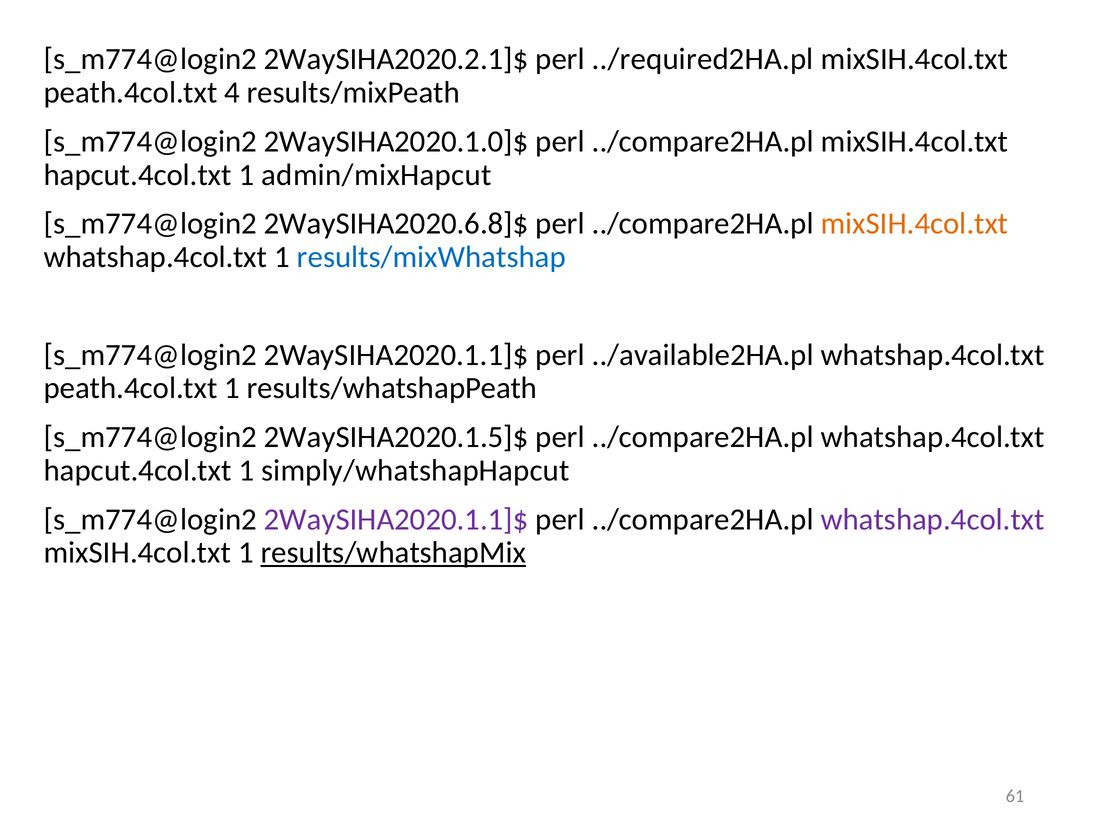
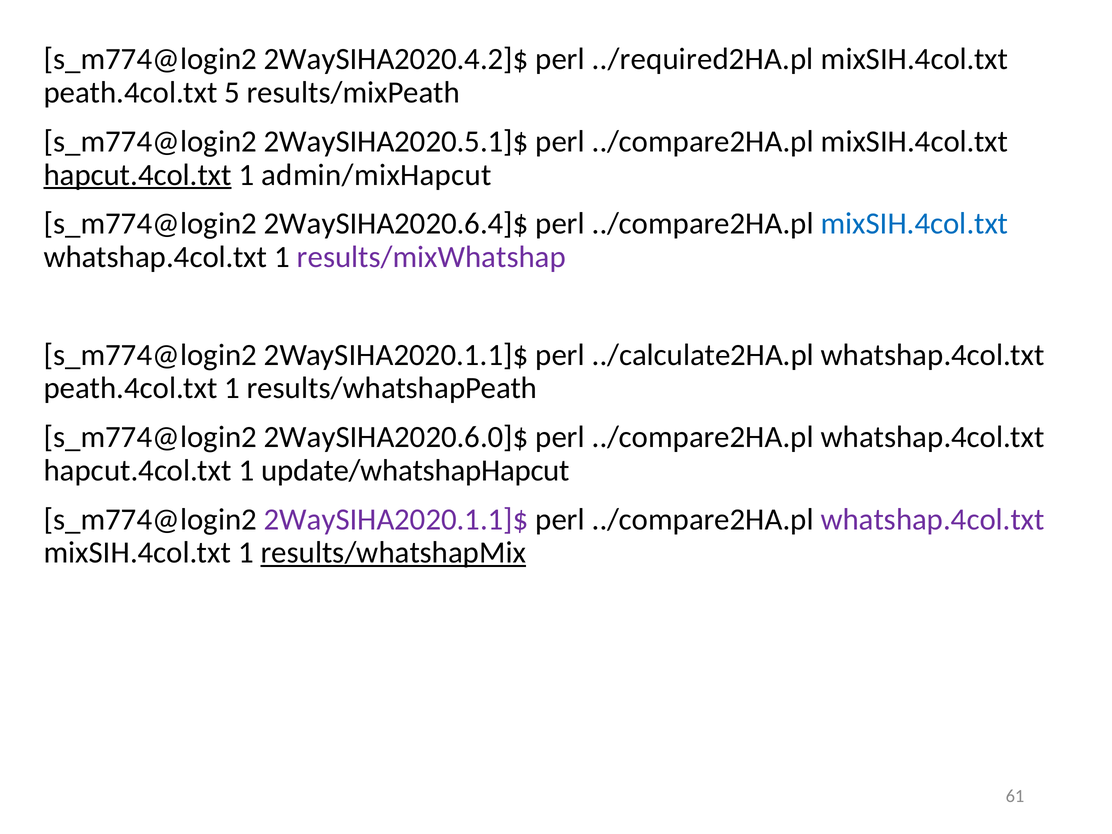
2WaySIHA2020.2.1]$: 2WaySIHA2020.2.1]$ -> 2WaySIHA2020.4.2]$
4: 4 -> 5
2WaySIHA2020.1.0]$: 2WaySIHA2020.1.0]$ -> 2WaySIHA2020.5.1]$
hapcut.4col.txt at (138, 175) underline: none -> present
2WaySIHA2020.6.8]$: 2WaySIHA2020.6.8]$ -> 2WaySIHA2020.6.4]$
mixSIH.4col.txt at (914, 224) colour: orange -> blue
results/mixWhatshap colour: blue -> purple
../available2HA.pl: ../available2HA.pl -> ../calculate2HA.pl
2WaySIHA2020.1.5]$: 2WaySIHA2020.1.5]$ -> 2WaySIHA2020.6.0]$
simply/whatshapHapcut: simply/whatshapHapcut -> update/whatshapHapcut
